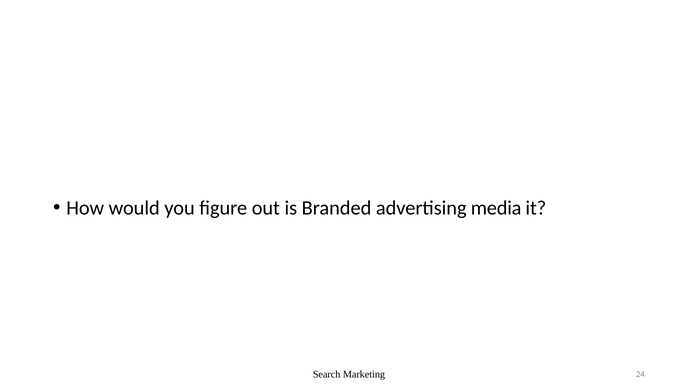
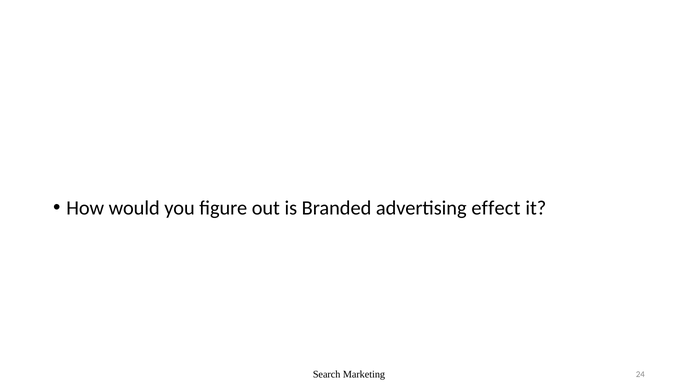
media: media -> effect
